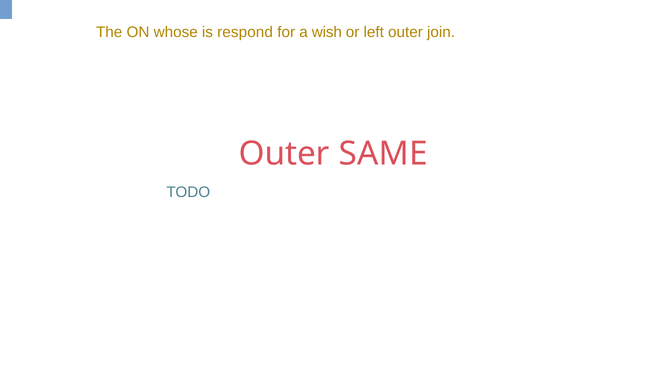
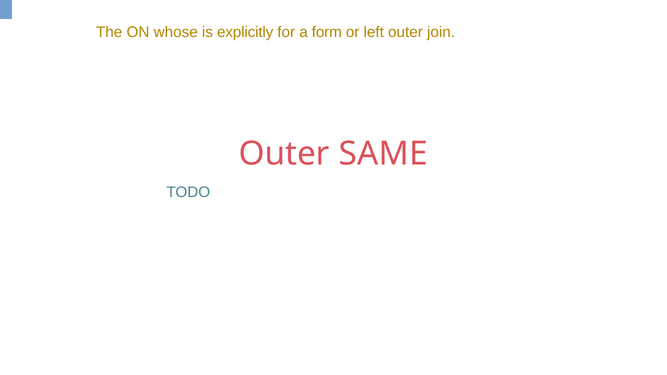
respond: respond -> explicitly
wish: wish -> form
